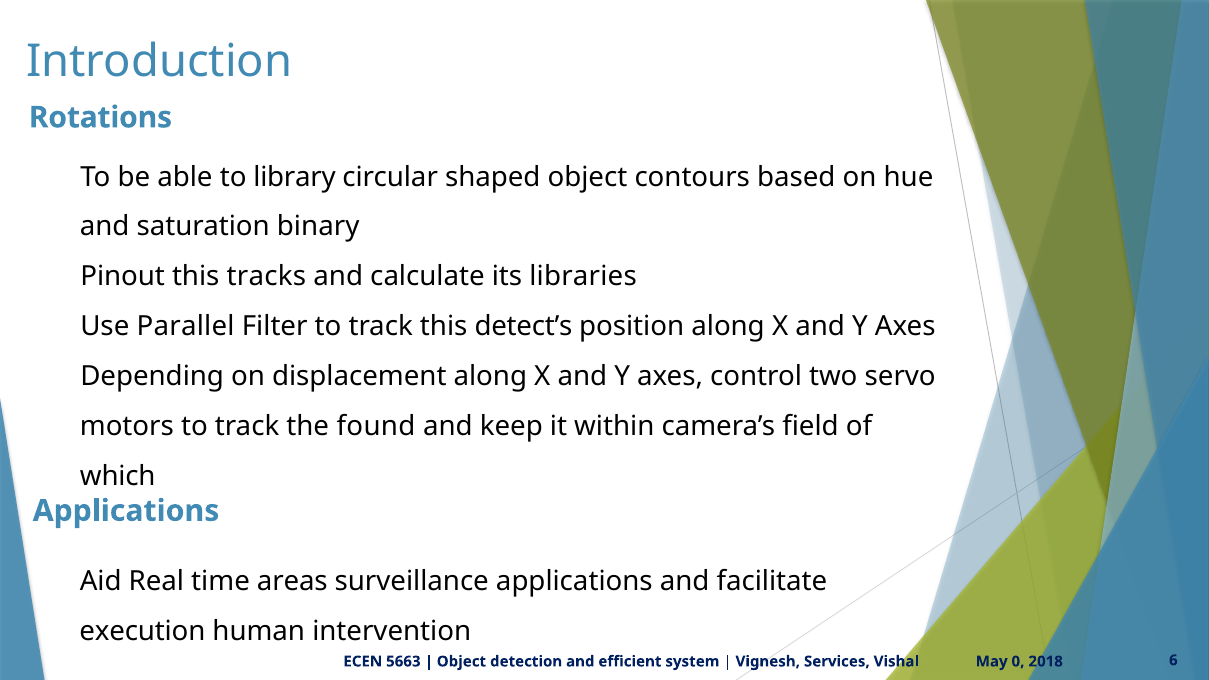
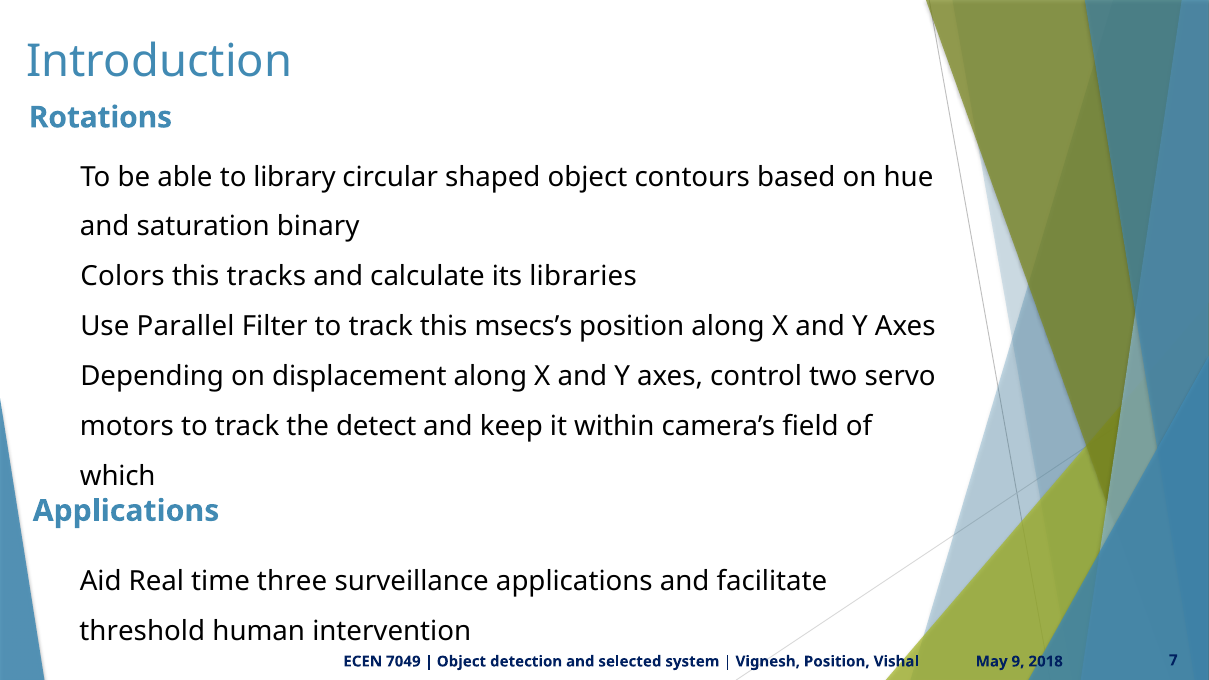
Pinout: Pinout -> Colors
detect’s: detect’s -> msecs’s
found: found -> detect
areas: areas -> three
execution: execution -> threshold
5663: 5663 -> 7049
efficient: efficient -> selected
Vignesh Services: Services -> Position
0: 0 -> 9
6: 6 -> 7
